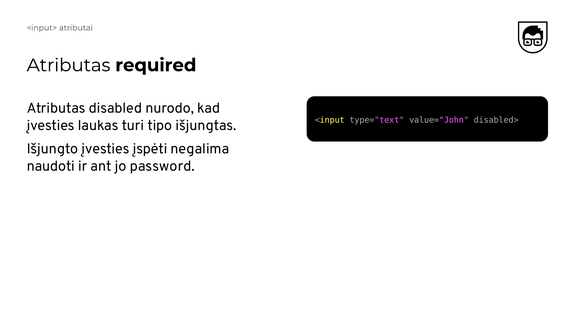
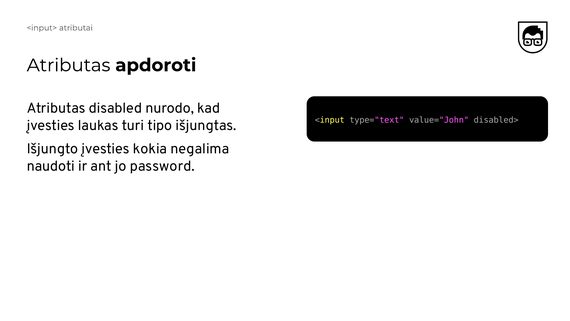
required: required -> apdoroti
įspėti: įspėti -> kokia
